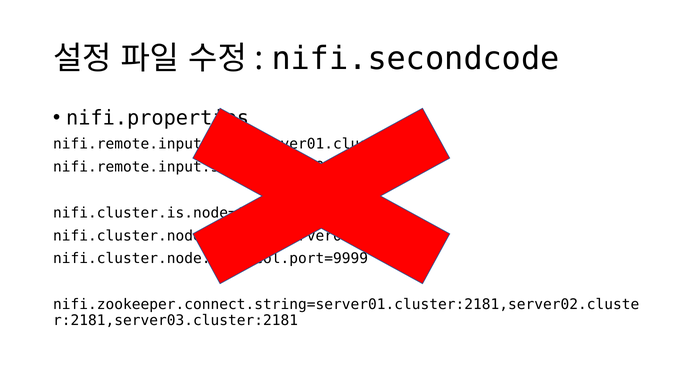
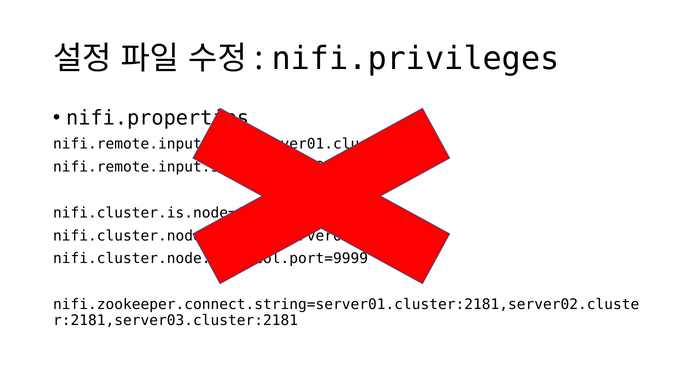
nifi.secondcode: nifi.secondcode -> nifi.privileges
